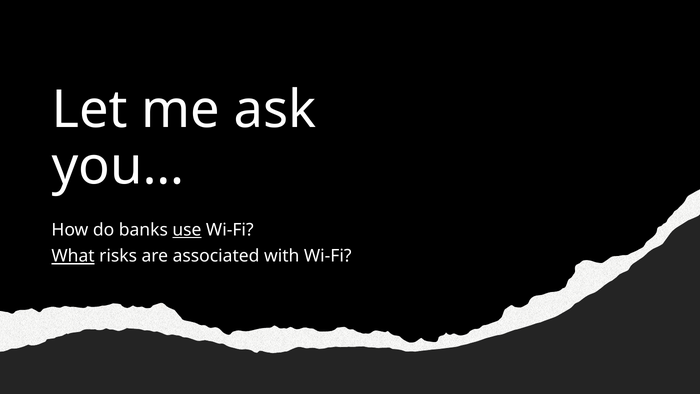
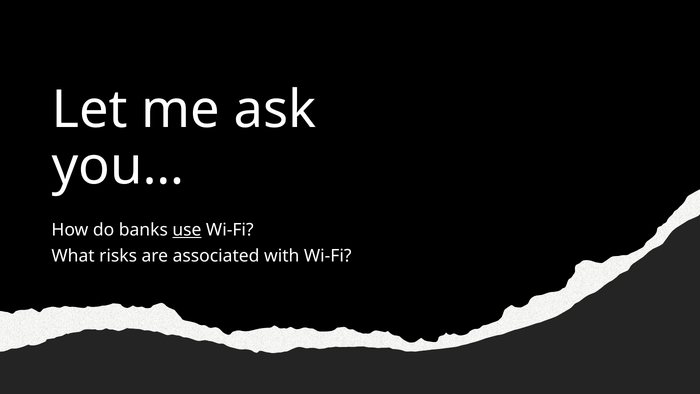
What underline: present -> none
